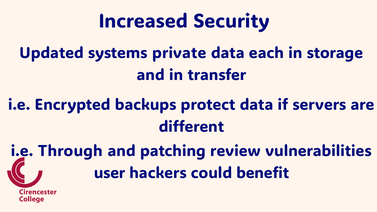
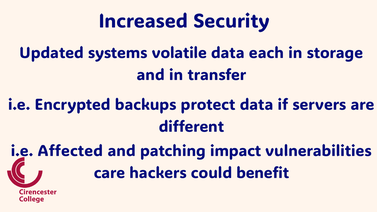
private: private -> volatile
Through: Through -> Affected
review: review -> impact
user: user -> care
